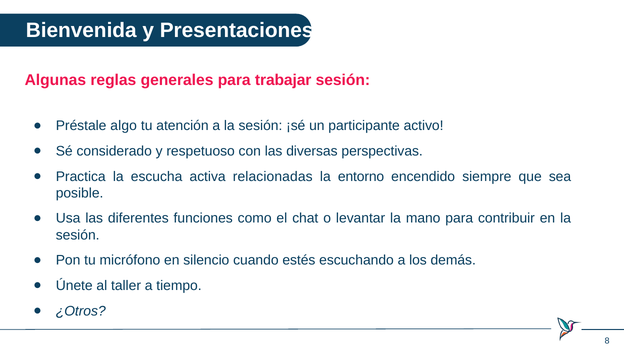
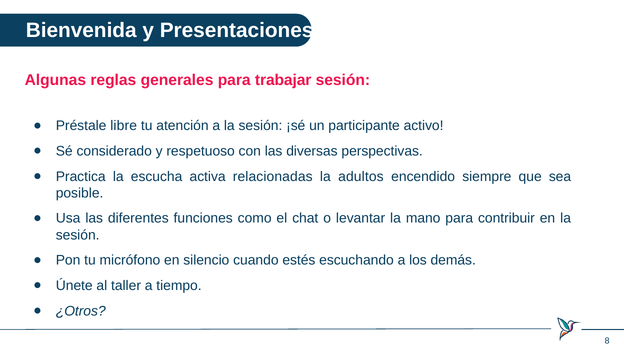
algo: algo -> libre
entorno: entorno -> adultos
